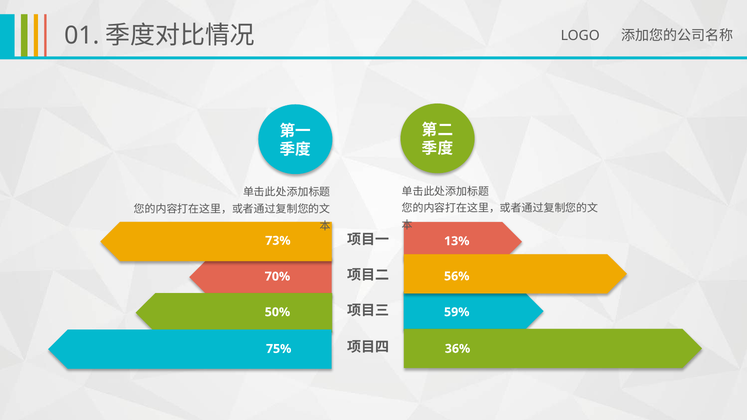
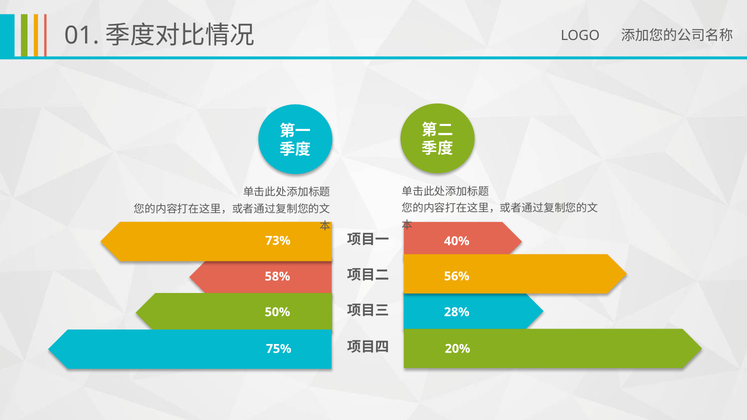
13%: 13% -> 40%
70%: 70% -> 58%
59%: 59% -> 28%
36%: 36% -> 20%
